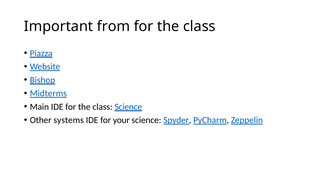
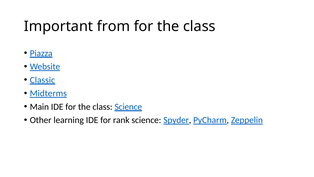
Bishop: Bishop -> Classic
systems: systems -> learning
your: your -> rank
